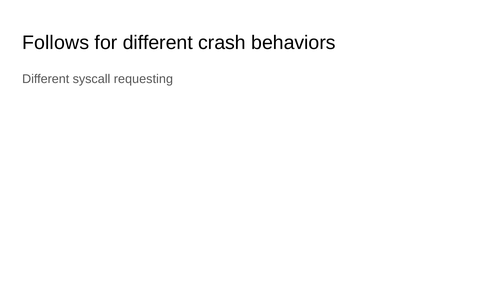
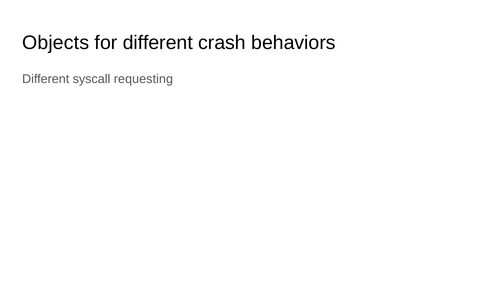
Follows: Follows -> Objects
